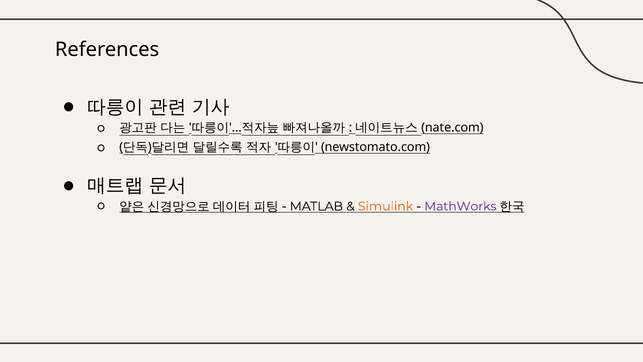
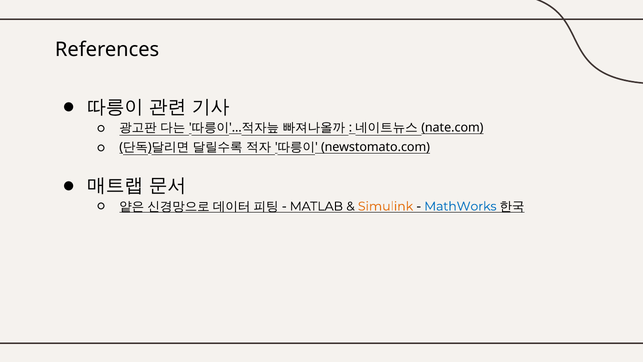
MathWorks colour: purple -> blue
